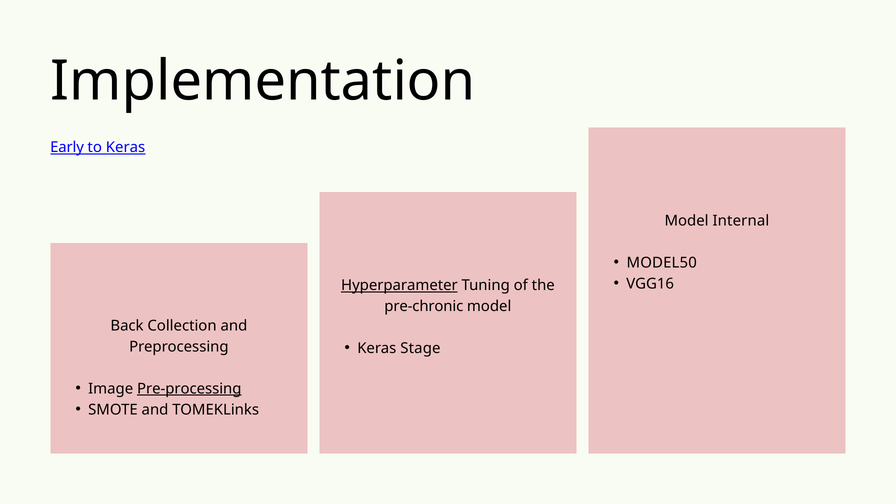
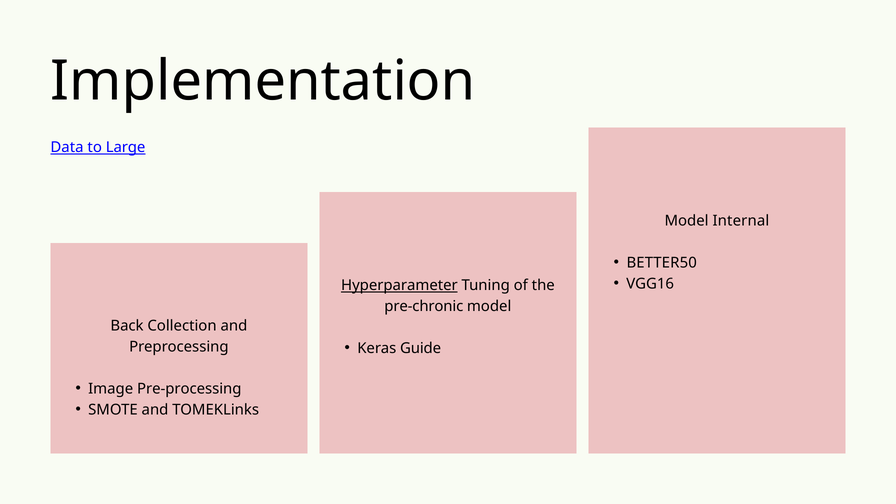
Early: Early -> Data
to Keras: Keras -> Large
MODEL50: MODEL50 -> BETTER50
Stage: Stage -> Guide
Pre-processing underline: present -> none
